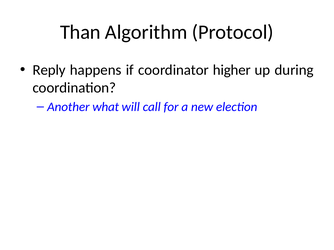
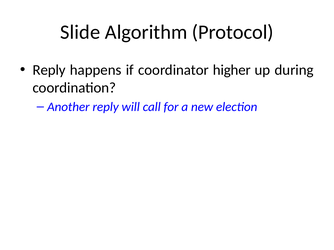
Than: Than -> Slide
Another what: what -> reply
